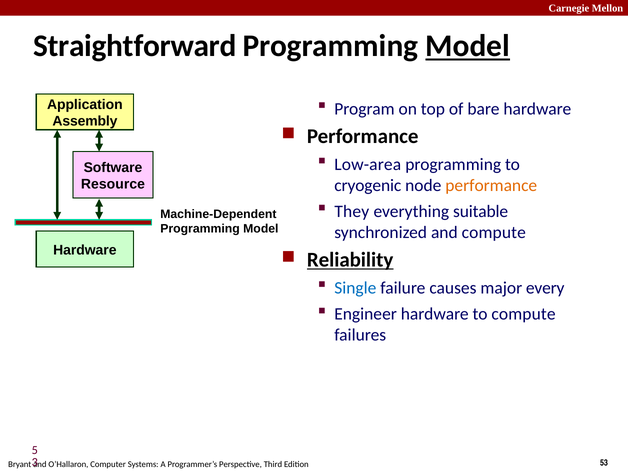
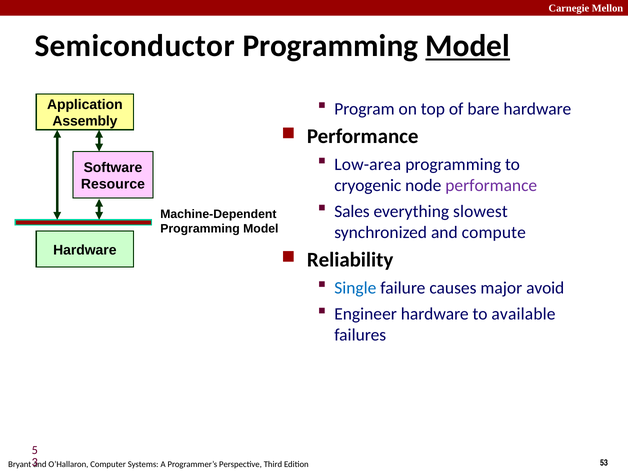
Straightforward: Straightforward -> Semiconductor
performance at (491, 185) colour: orange -> purple
They: They -> Sales
suitable: suitable -> slowest
Reliability underline: present -> none
every: every -> avoid
to compute: compute -> available
